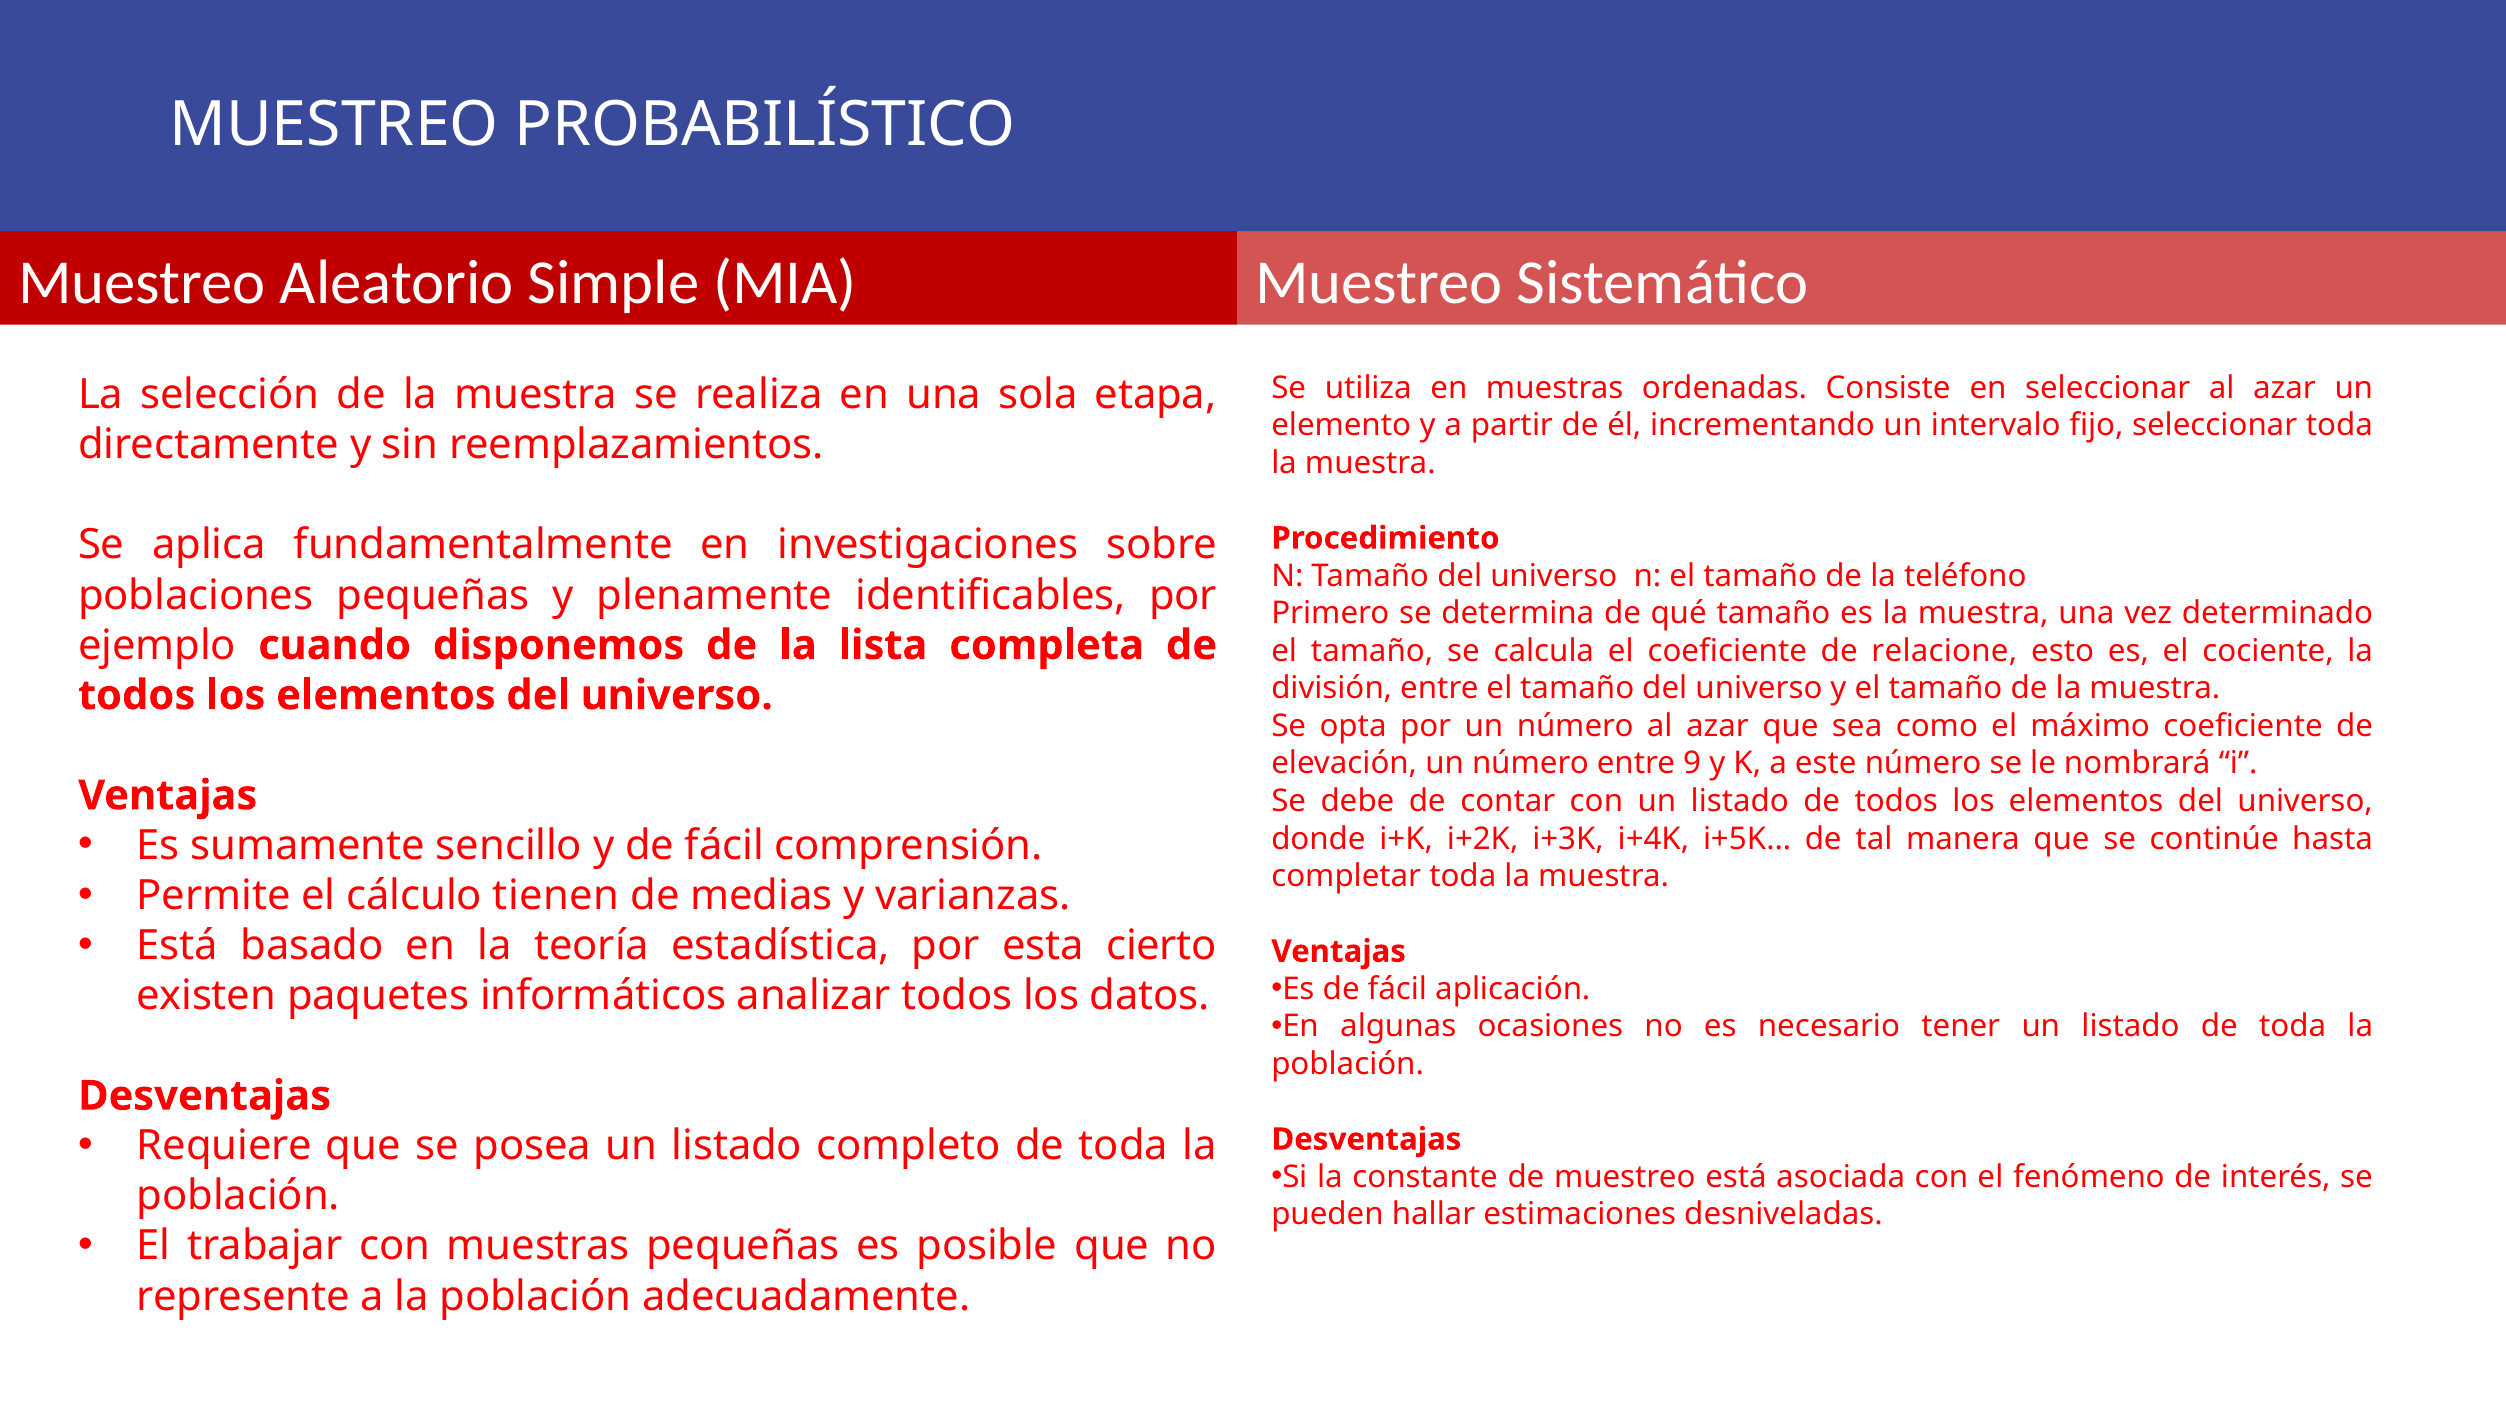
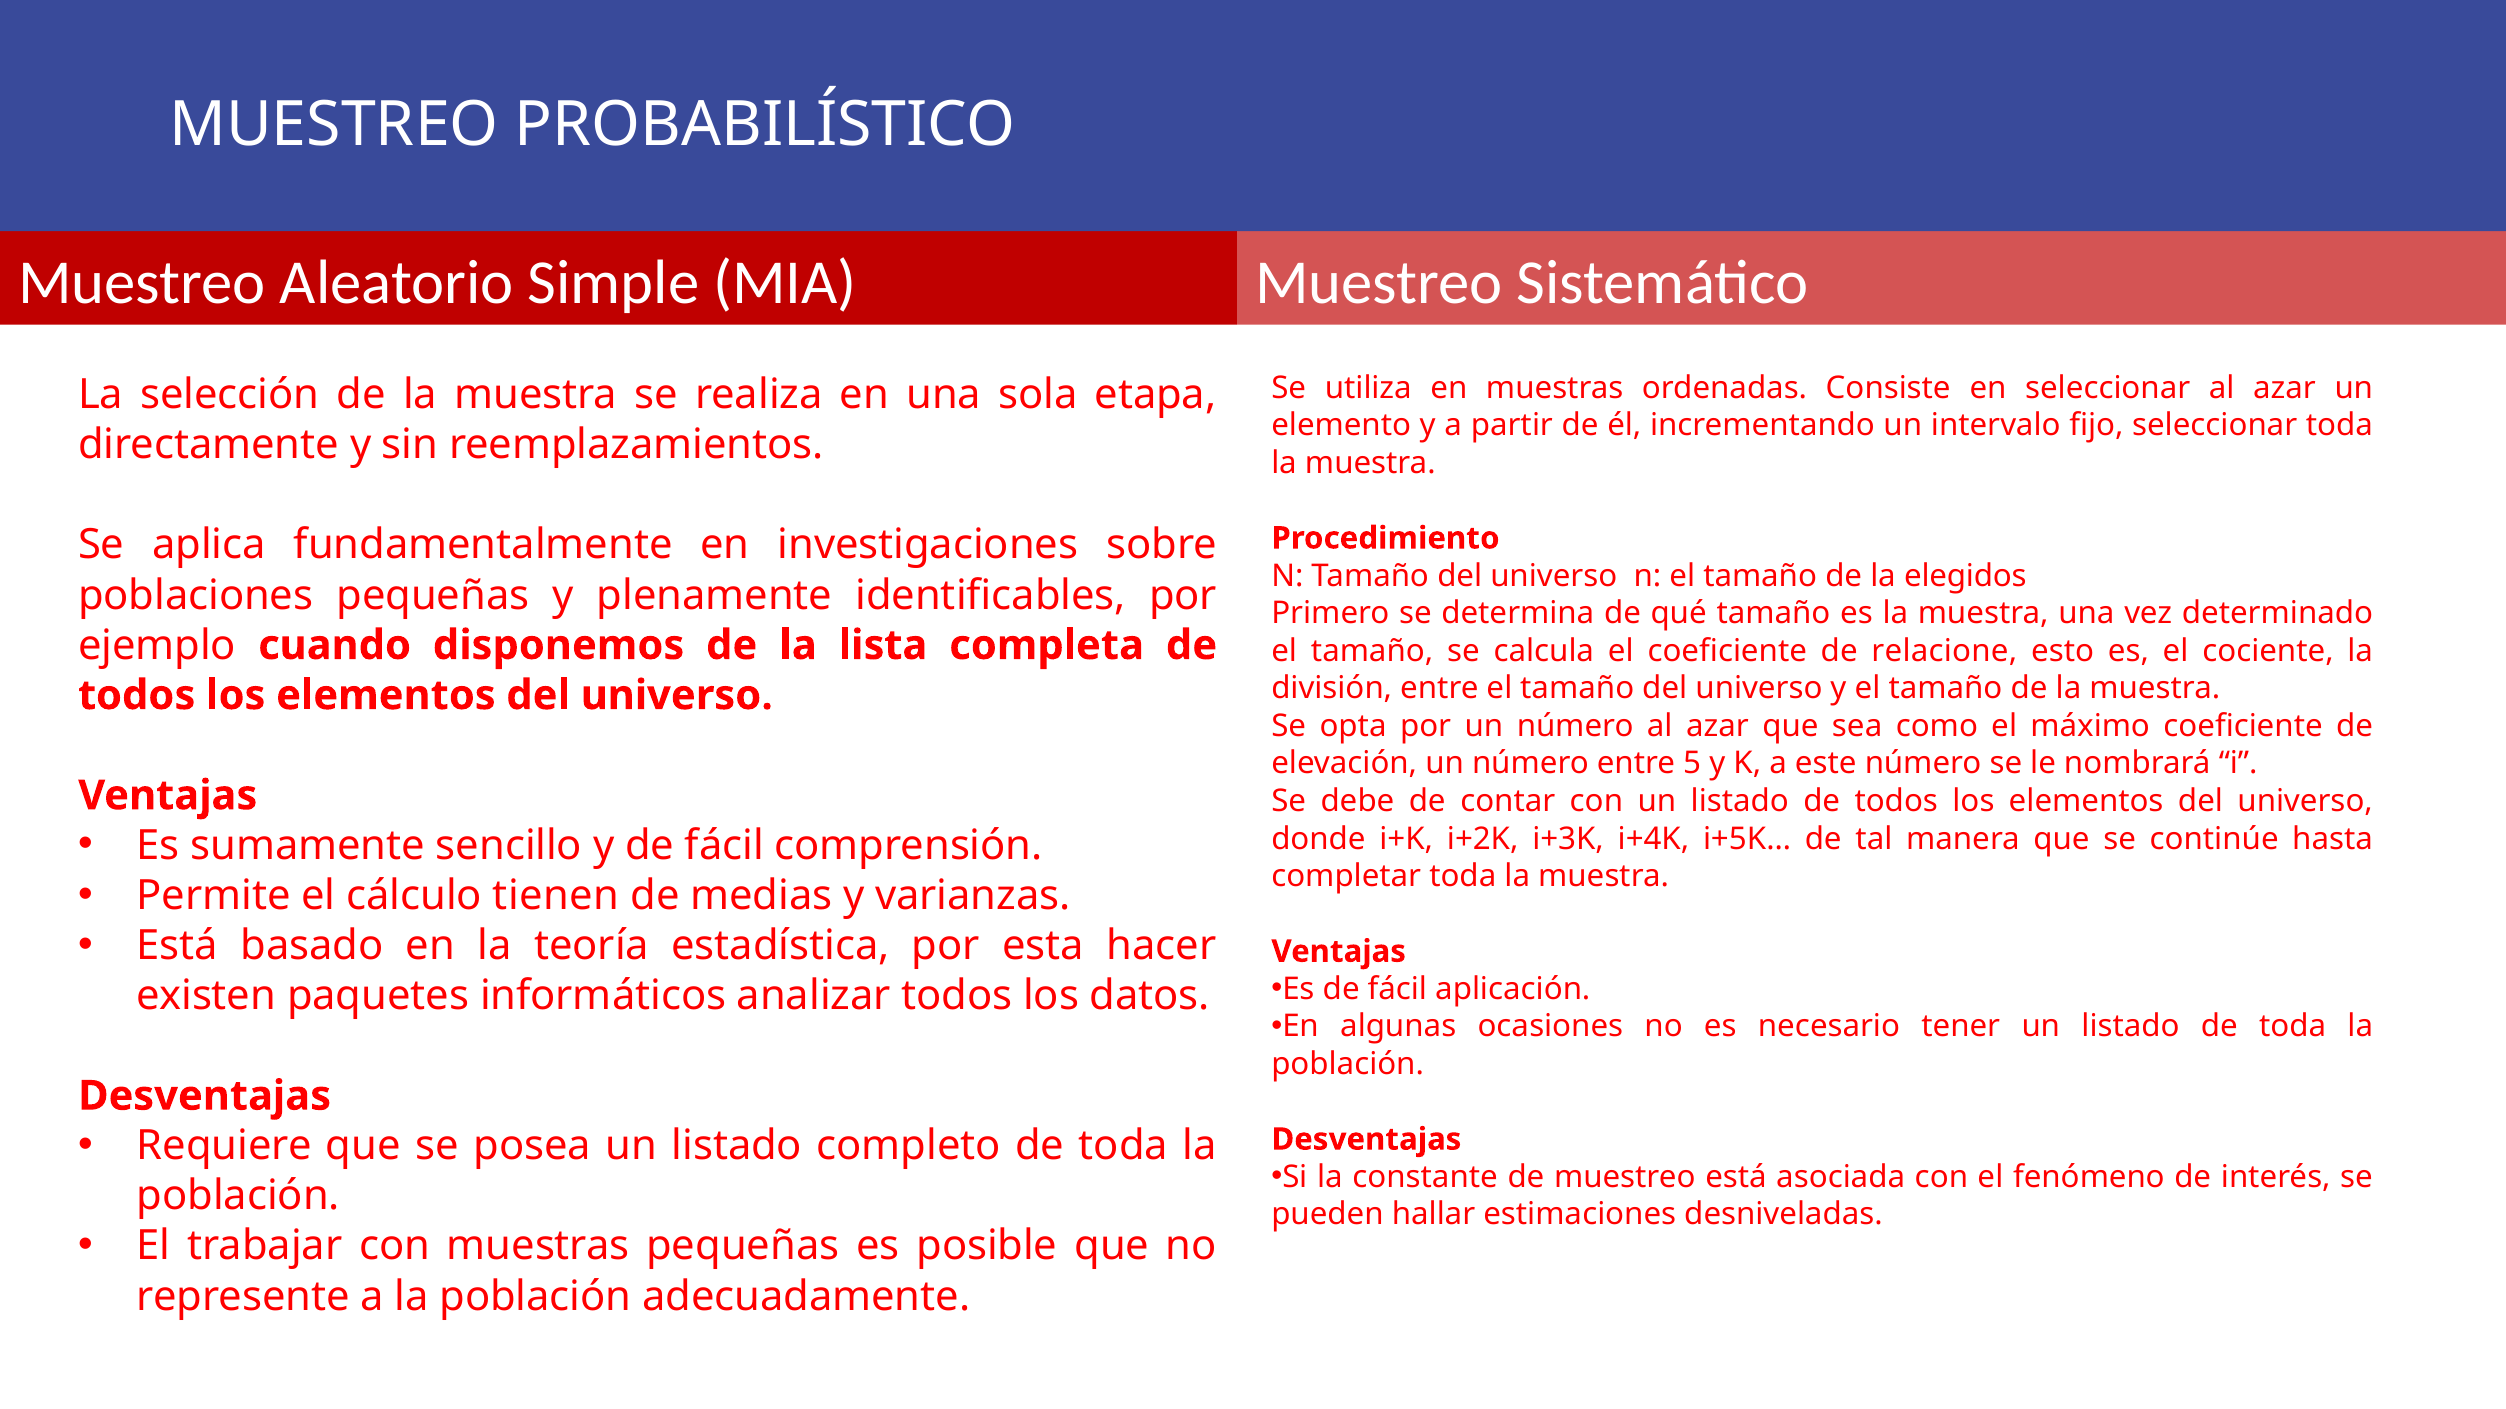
teléfono: teléfono -> elegidos
9: 9 -> 5
cierto: cierto -> hacer
